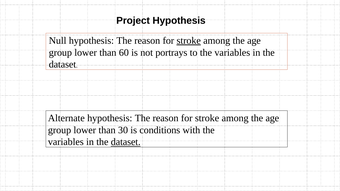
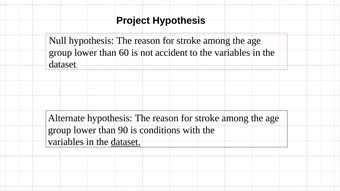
stroke at (189, 41) underline: present -> none
portrays: portrays -> accident
30: 30 -> 90
